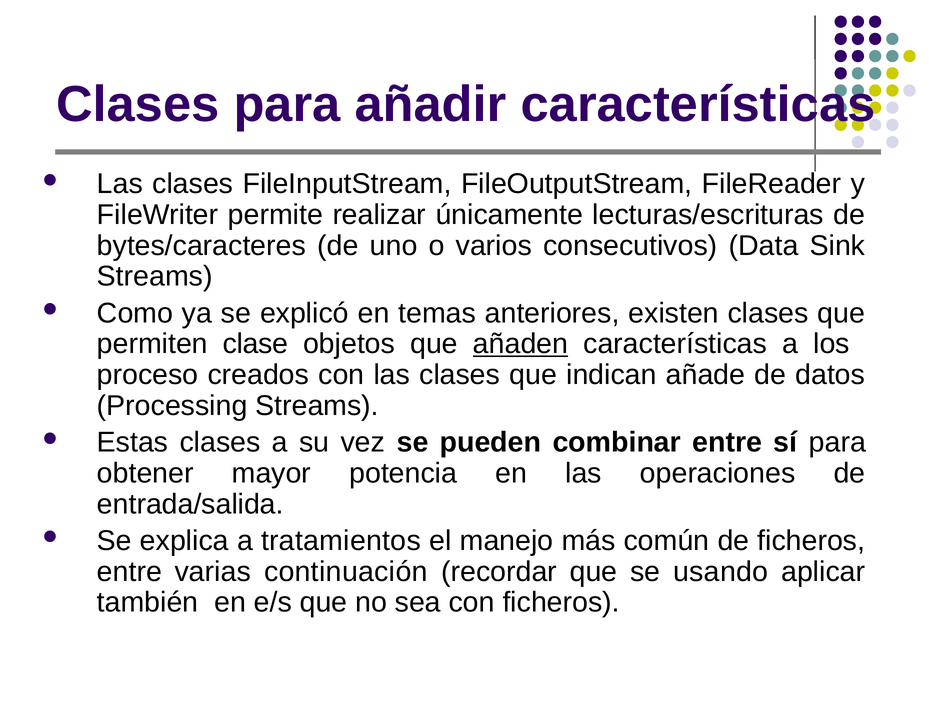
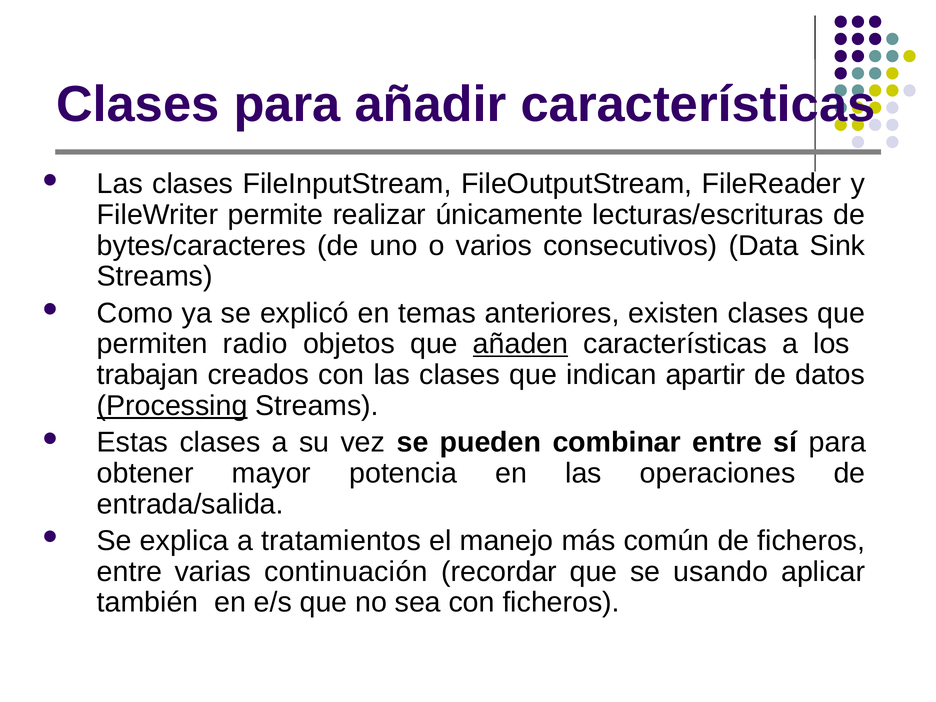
clase: clase -> radio
proceso: proceso -> trabajan
añade: añade -> apartir
Processing underline: none -> present
